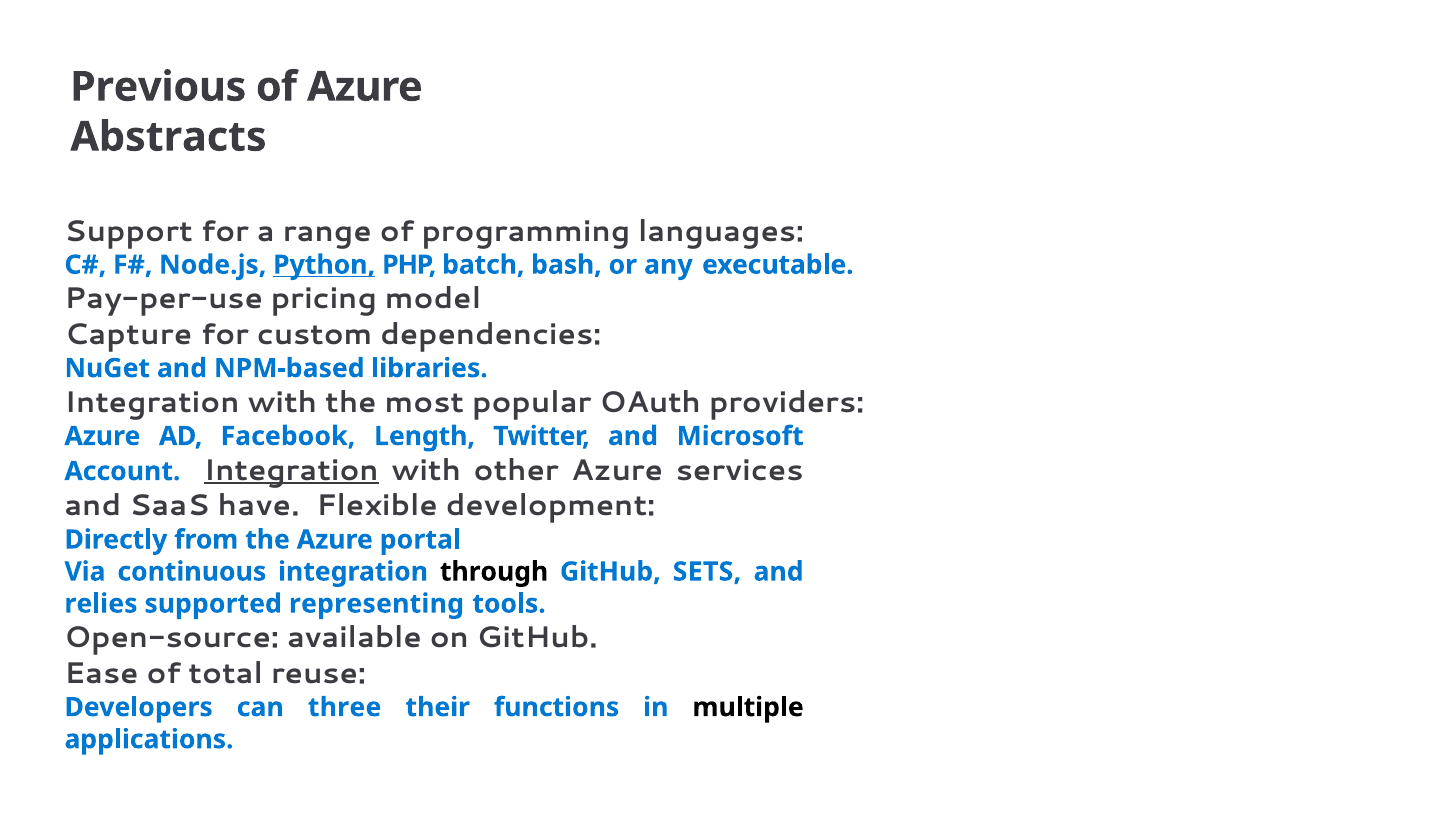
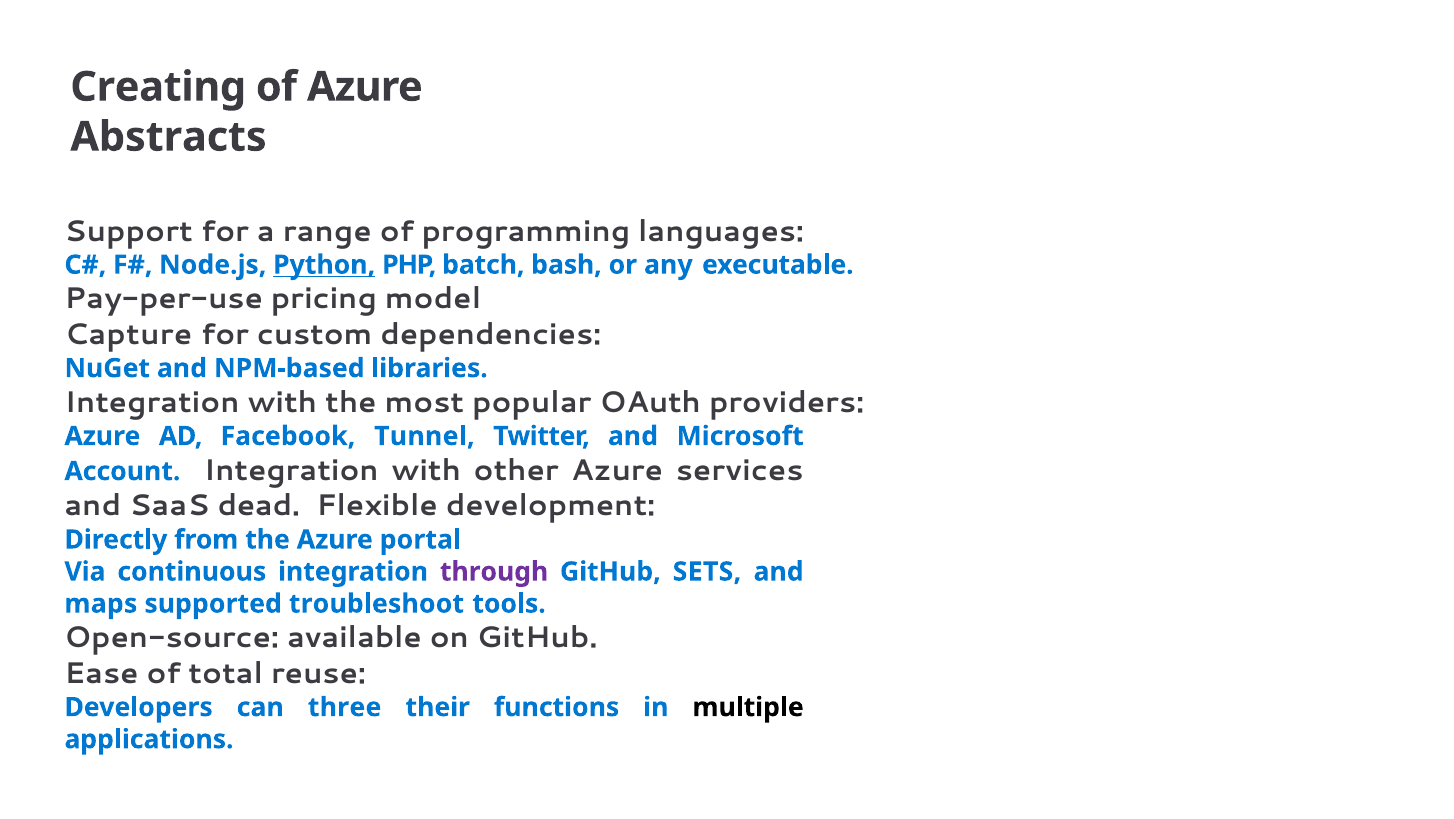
Previous: Previous -> Creating
Length: Length -> Tunnel
Integration at (291, 470) underline: present -> none
have: have -> dead
through colour: black -> purple
relies: relies -> maps
representing: representing -> troubleshoot
